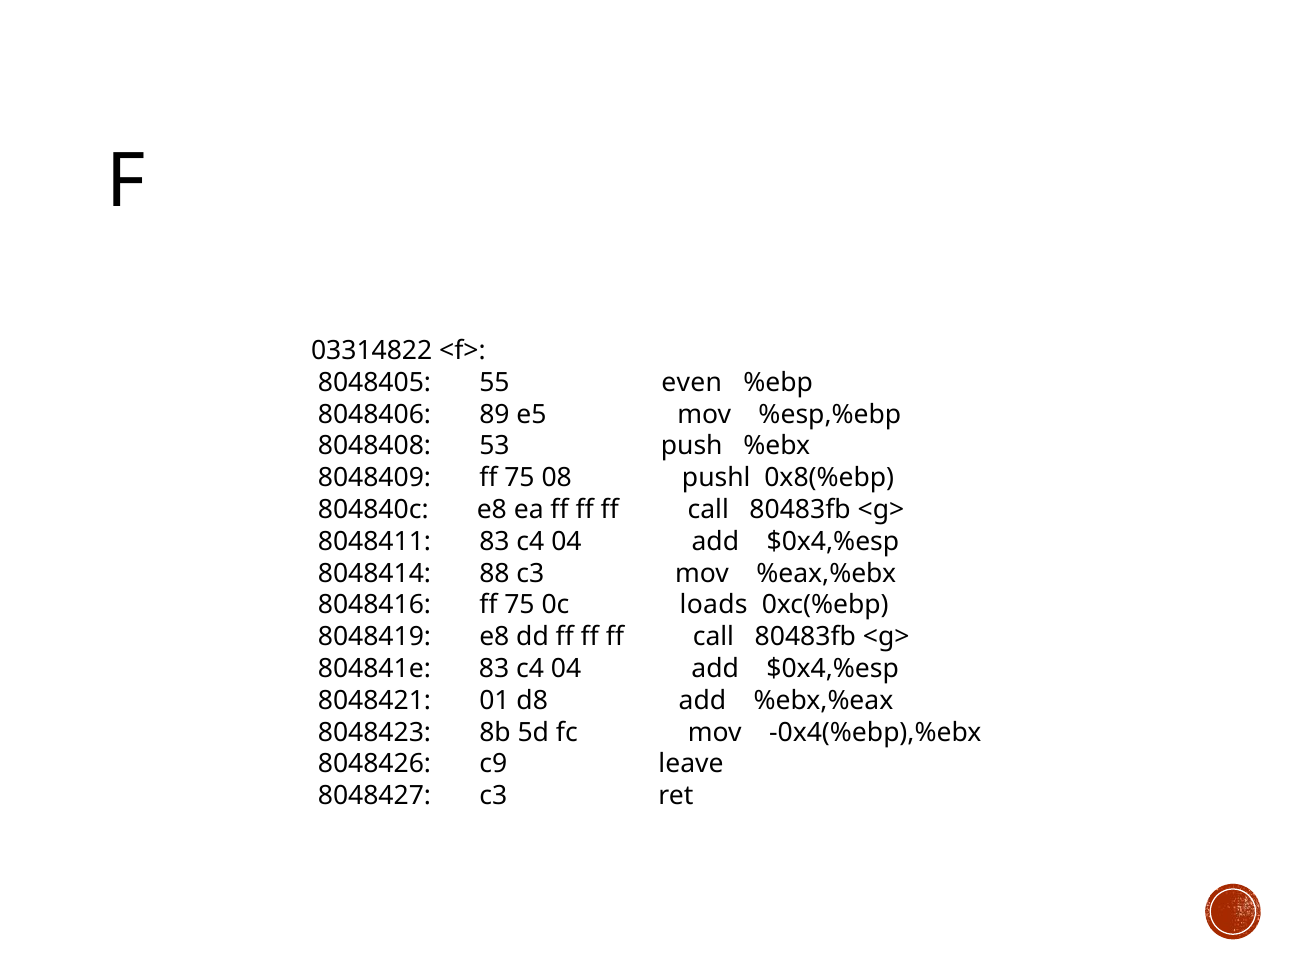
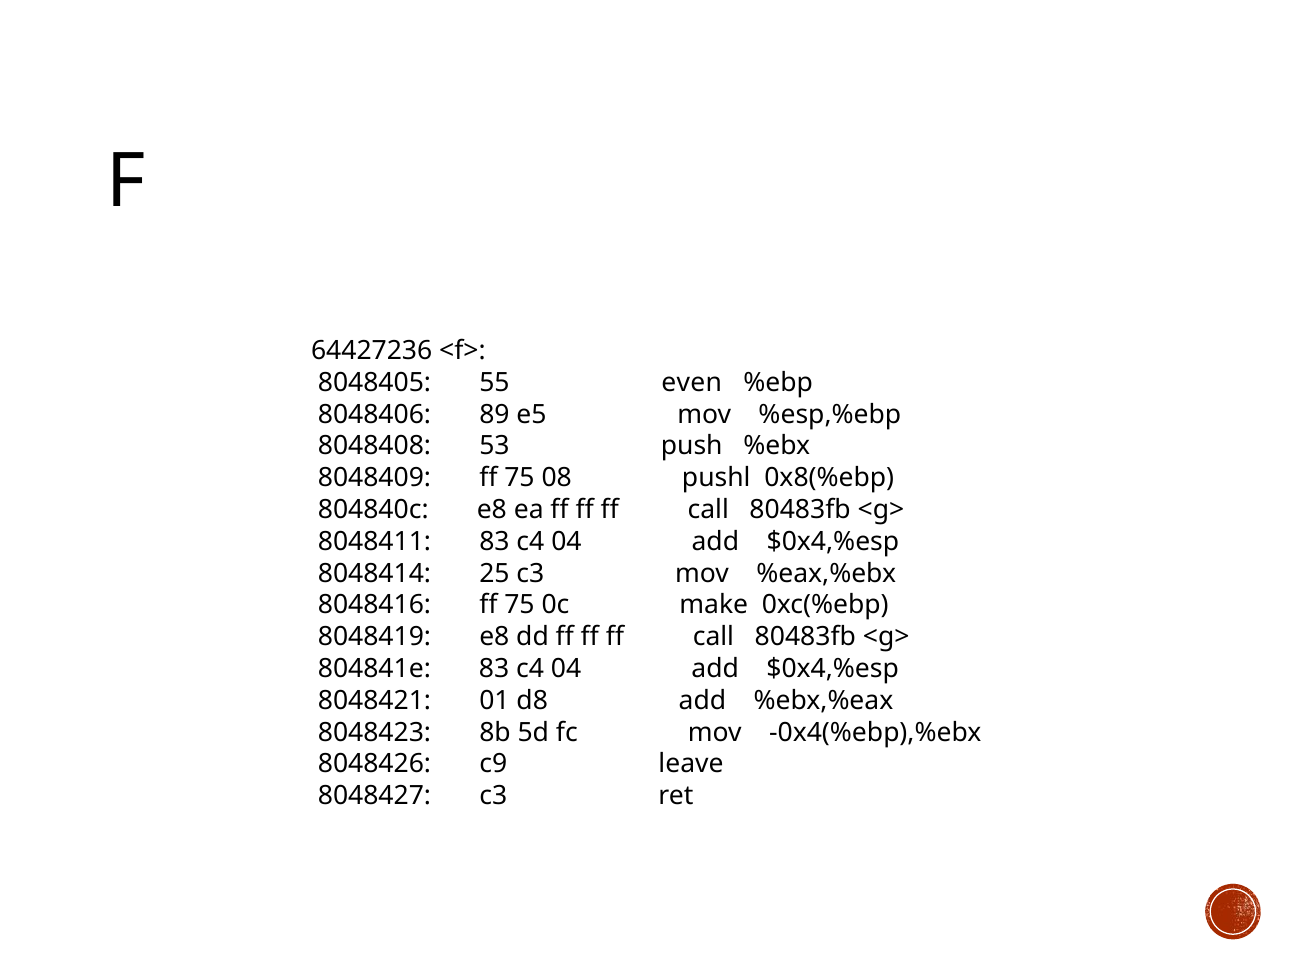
03314822: 03314822 -> 64427236
88: 88 -> 25
loads: loads -> make
